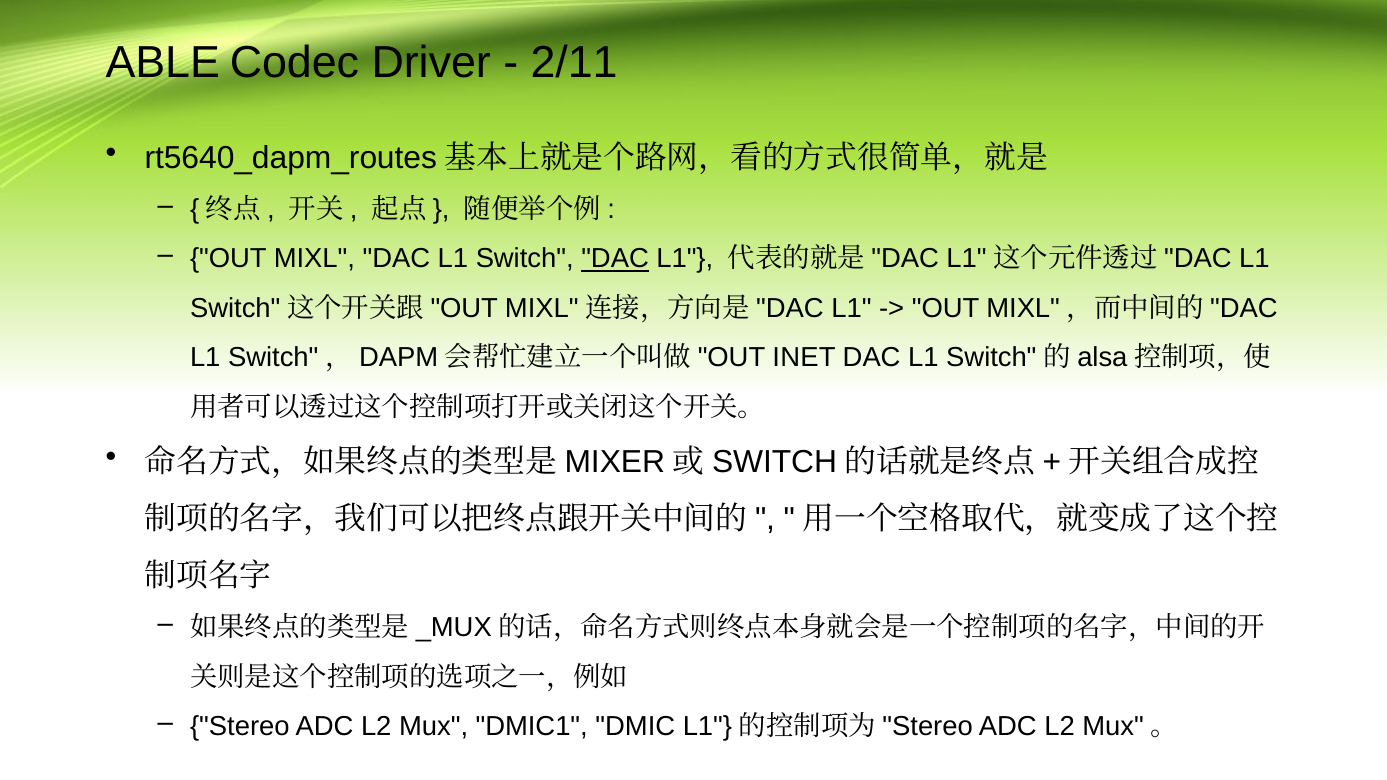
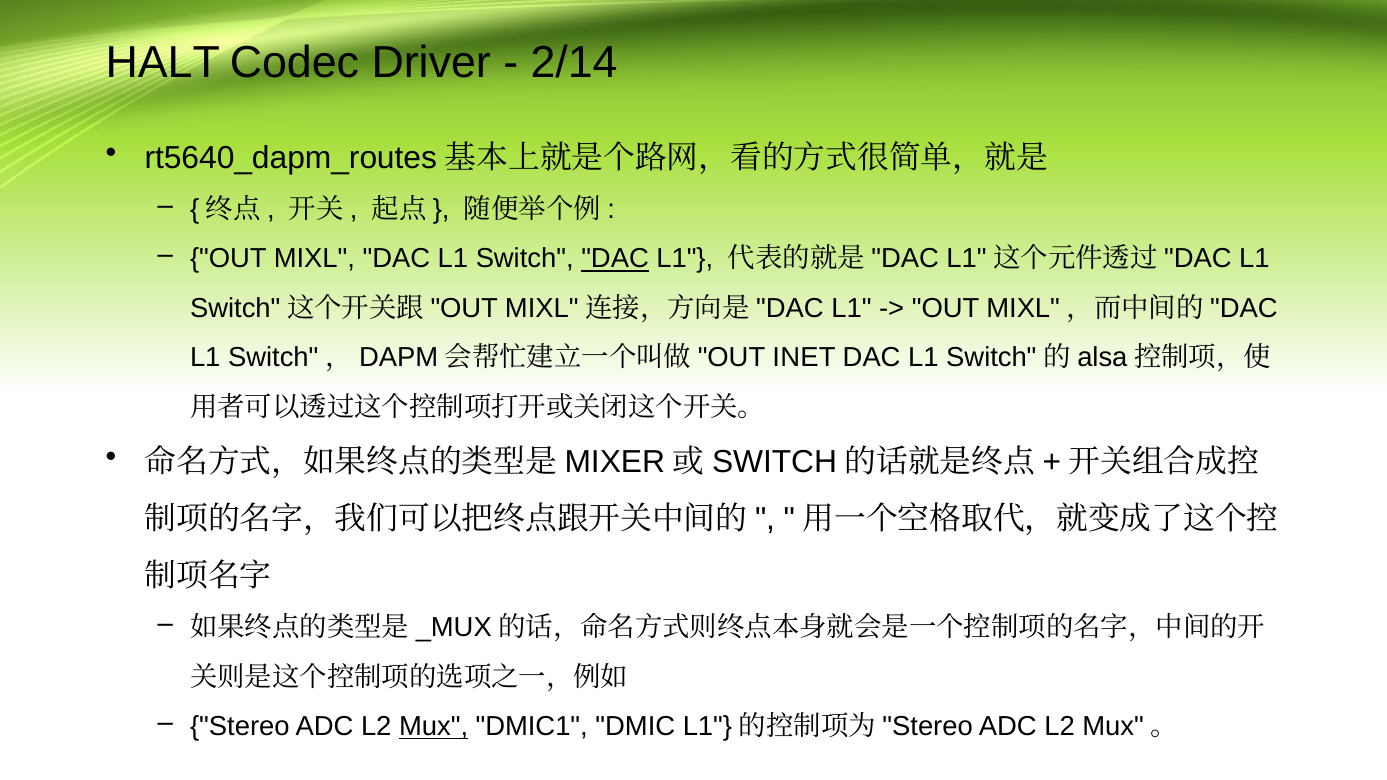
ABLE: ABLE -> HALT
2/11: 2/11 -> 2/14
Mux underline: none -> present
